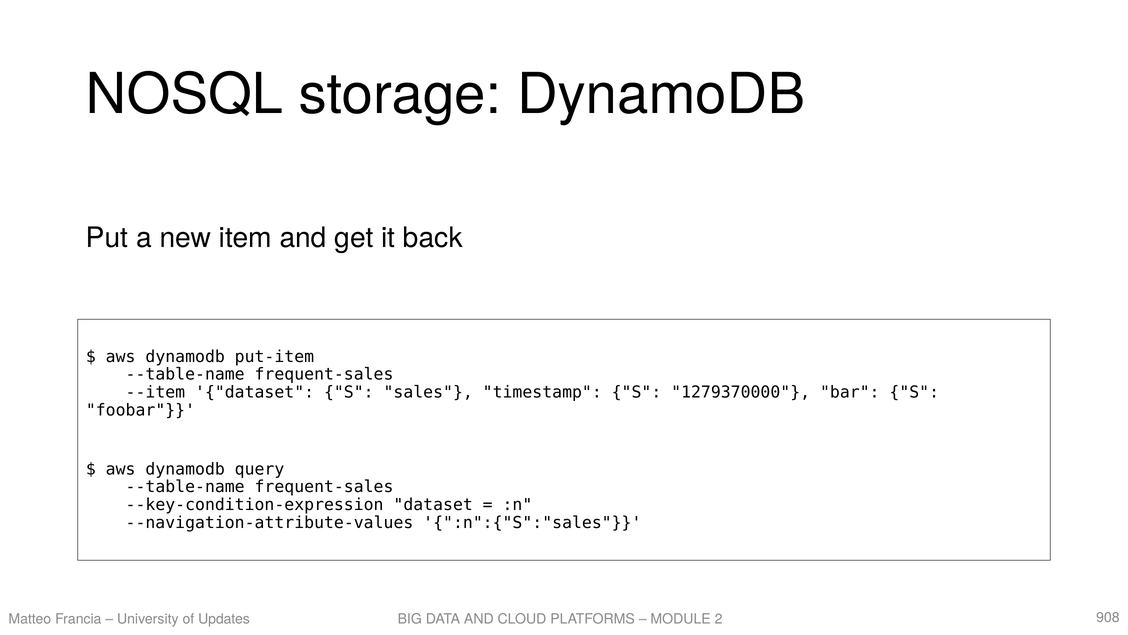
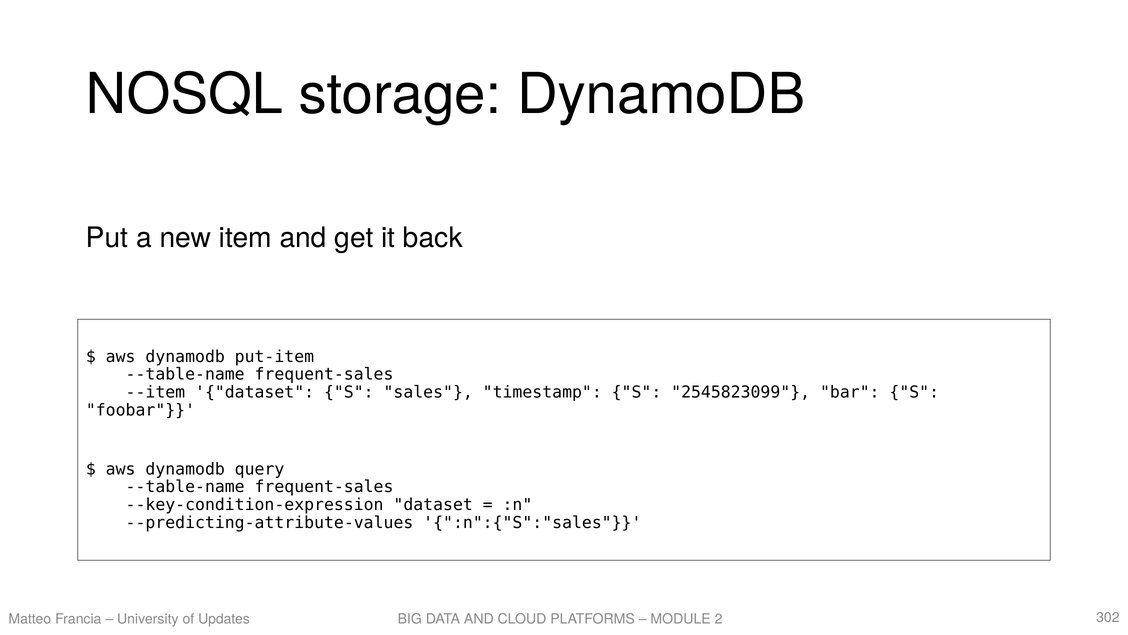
1279370000: 1279370000 -> 2545823099
--navigation-attribute-values: --navigation-attribute-values -> --predicting-attribute-values
908: 908 -> 302
